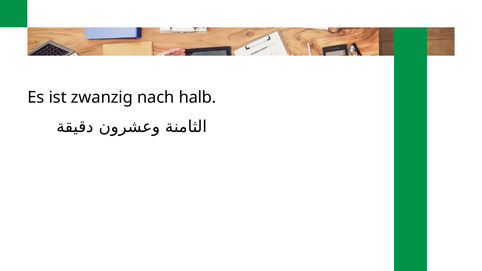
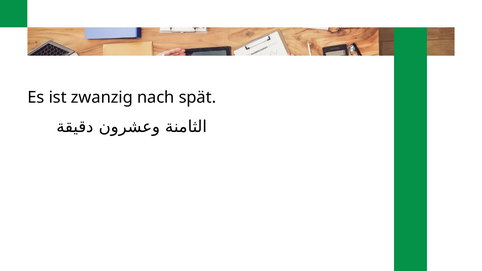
halb: halb -> spät
